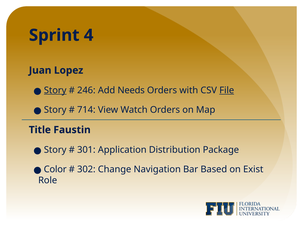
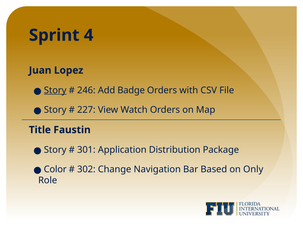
Needs: Needs -> Badge
File underline: present -> none
714: 714 -> 227
Exist: Exist -> Only
